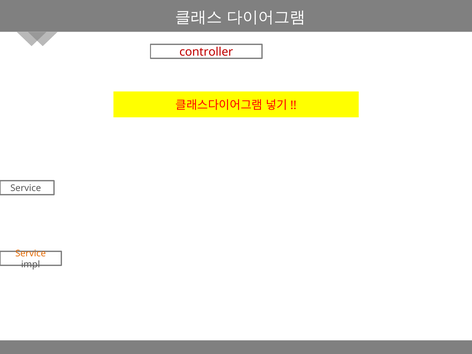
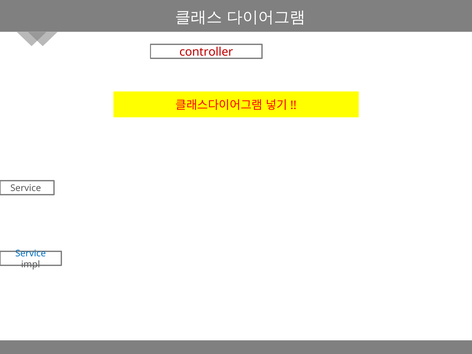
Service at (31, 253) colour: orange -> blue
